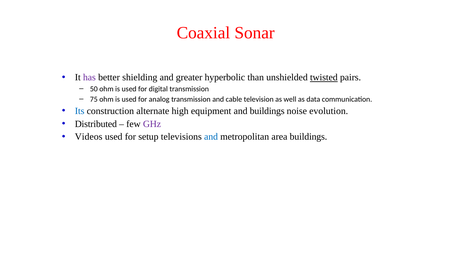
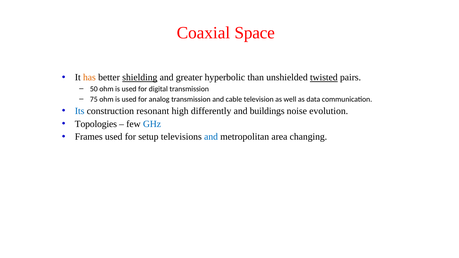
Sonar: Sonar -> Space
has colour: purple -> orange
shielding underline: none -> present
alternate: alternate -> resonant
equipment: equipment -> differently
Distributed: Distributed -> Topologies
GHz colour: purple -> blue
Videos: Videos -> Frames
area buildings: buildings -> changing
